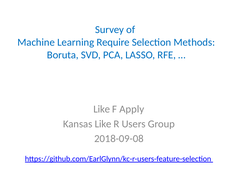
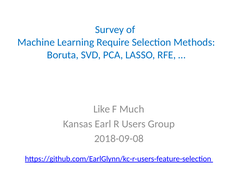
Apply: Apply -> Much
Kansas Like: Like -> Earl
